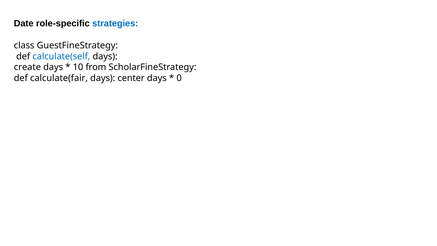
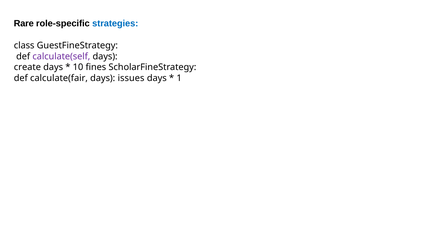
Date: Date -> Rare
calculate(self colour: blue -> purple
from: from -> fines
center: center -> issues
0: 0 -> 1
